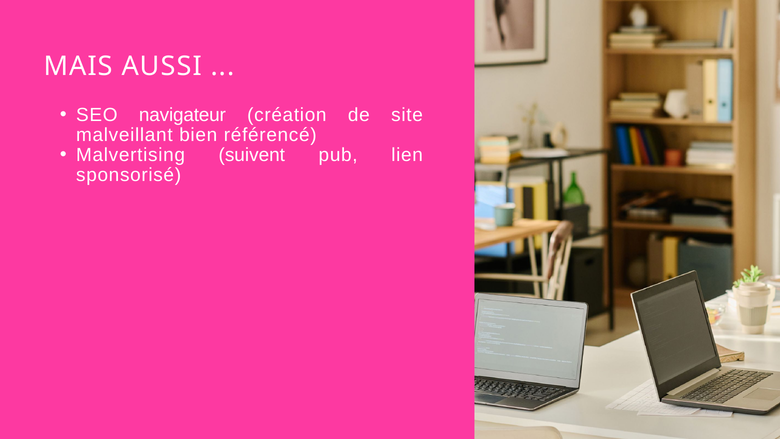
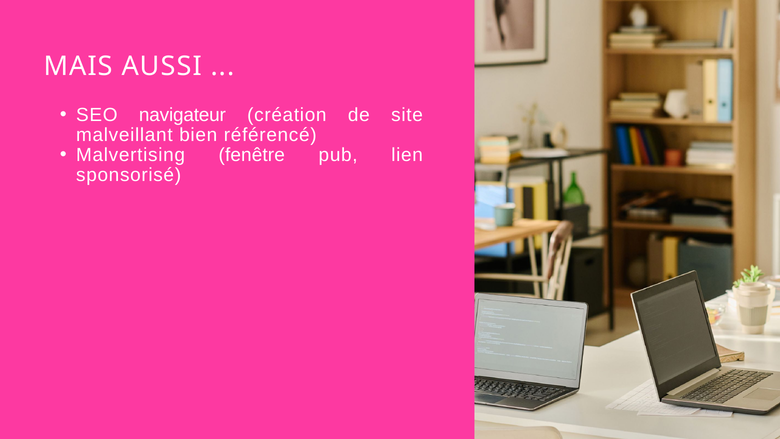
suivent: suivent -> fenêtre
